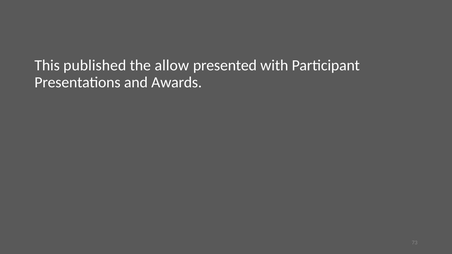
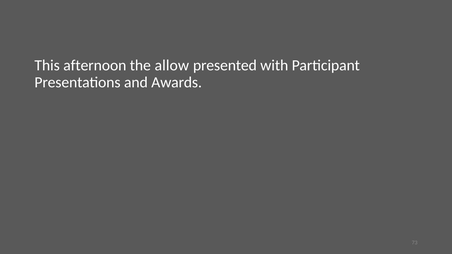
published: published -> afternoon
